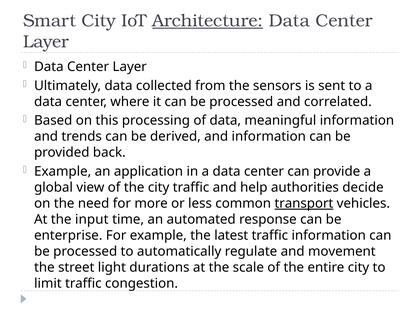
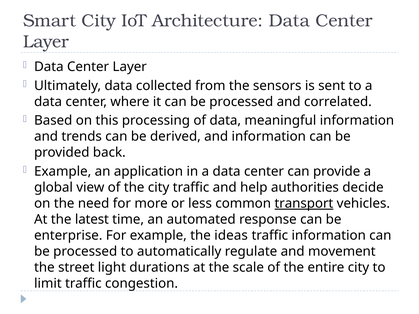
Architecture underline: present -> none
input: input -> latest
latest: latest -> ideas
